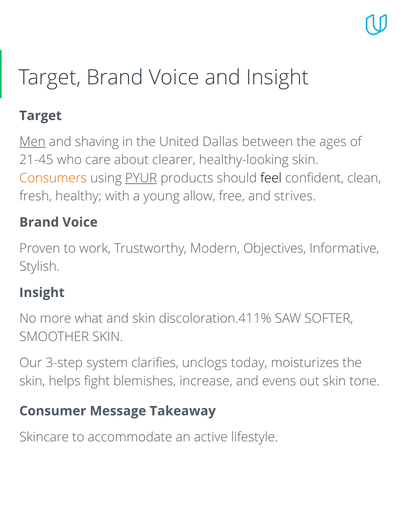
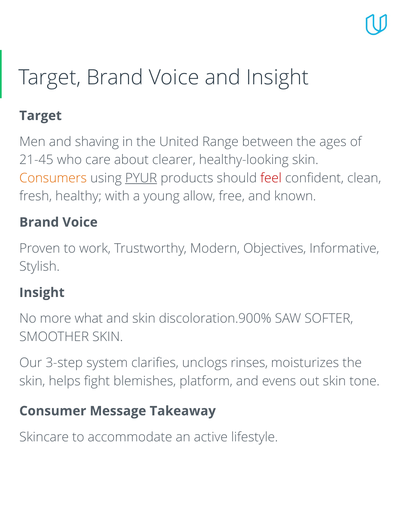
Men underline: present -> none
Dallas: Dallas -> Range
feel colour: black -> red
strives: strives -> known
discoloration.411%: discoloration.411% -> discoloration.900%
today: today -> rinses
increase: increase -> platform
